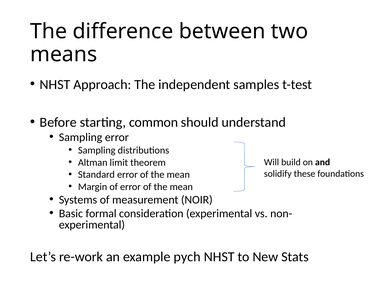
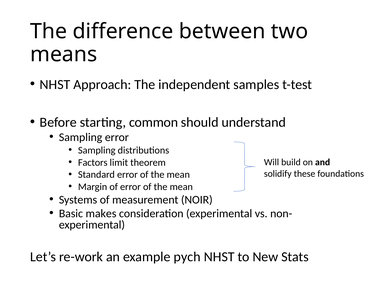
Altman: Altman -> Factors
formal: formal -> makes
